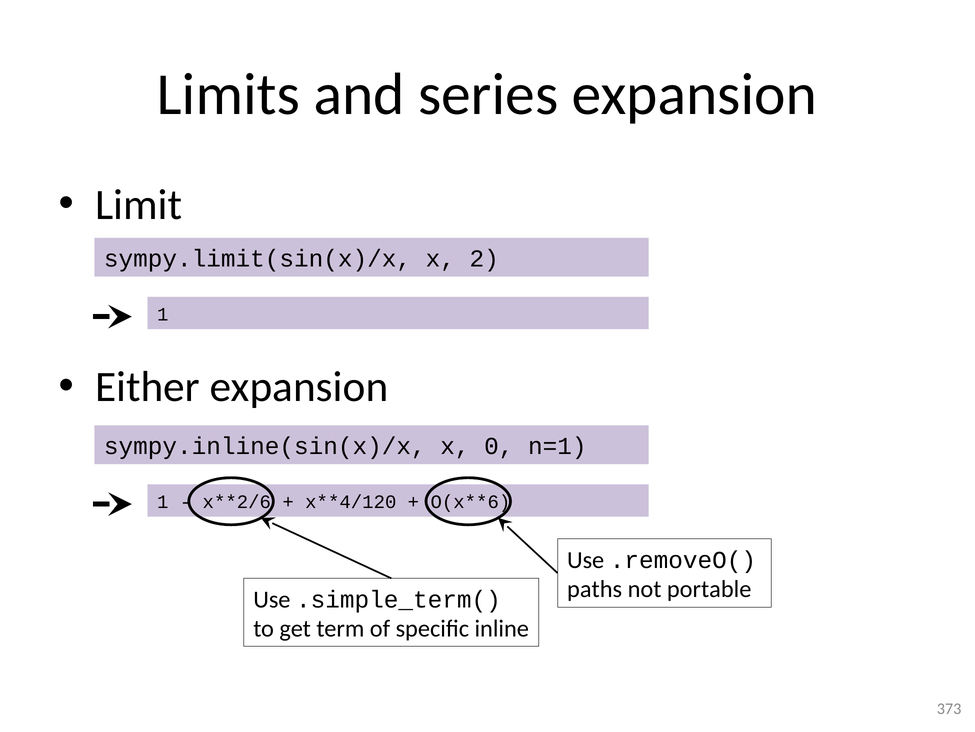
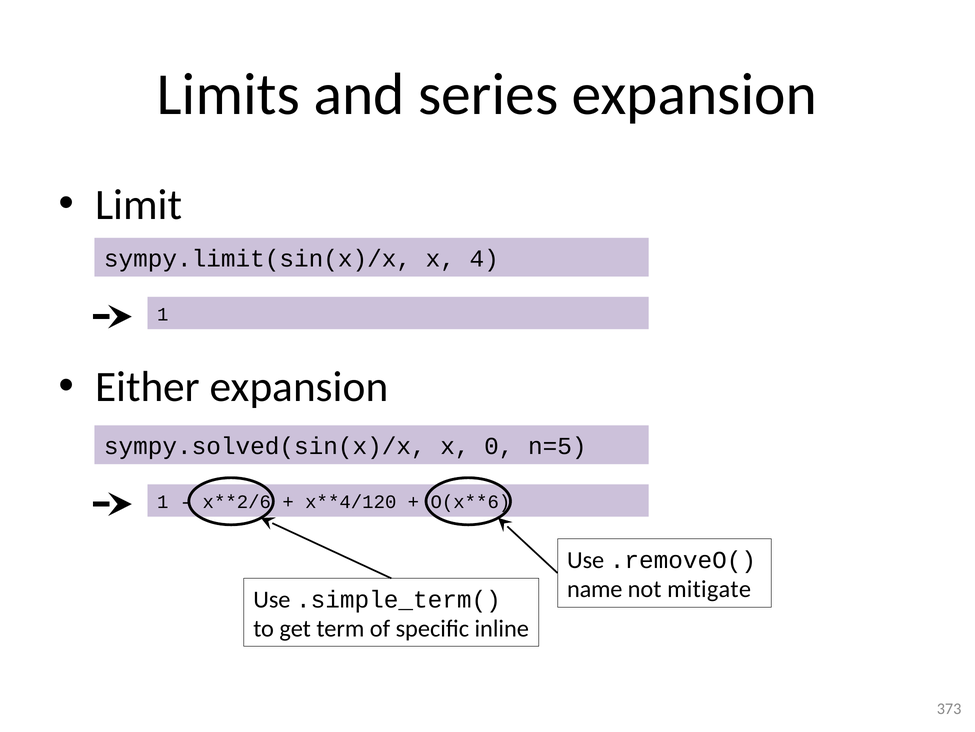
2: 2 -> 4
sympy.inline(sin(x)/x: sympy.inline(sin(x)/x -> sympy.solved(sin(x)/x
n=1: n=1 -> n=5
paths: paths -> name
portable: portable -> mitigate
